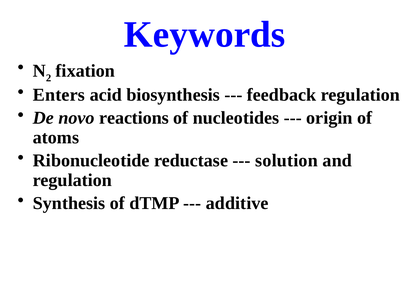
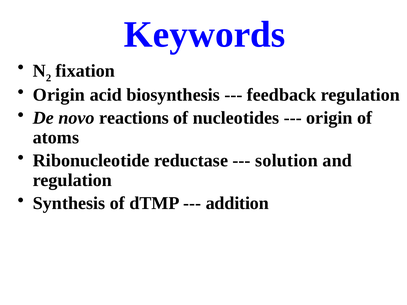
Enters at (59, 95): Enters -> Origin
additive: additive -> addition
